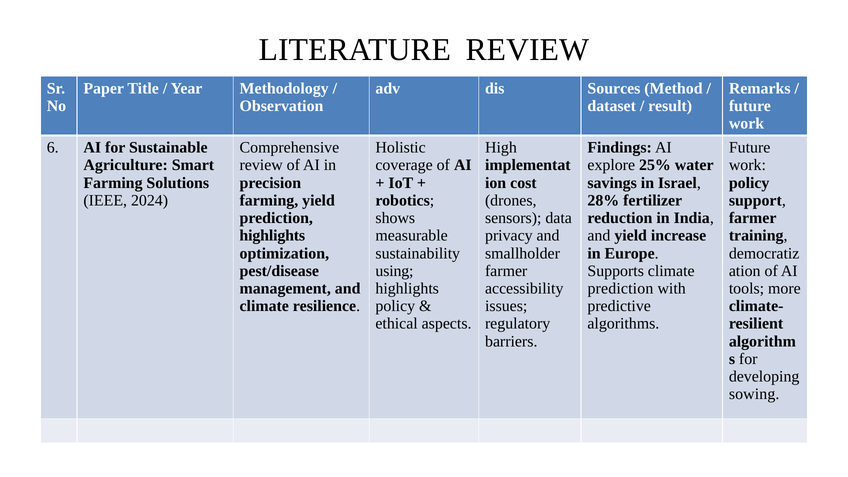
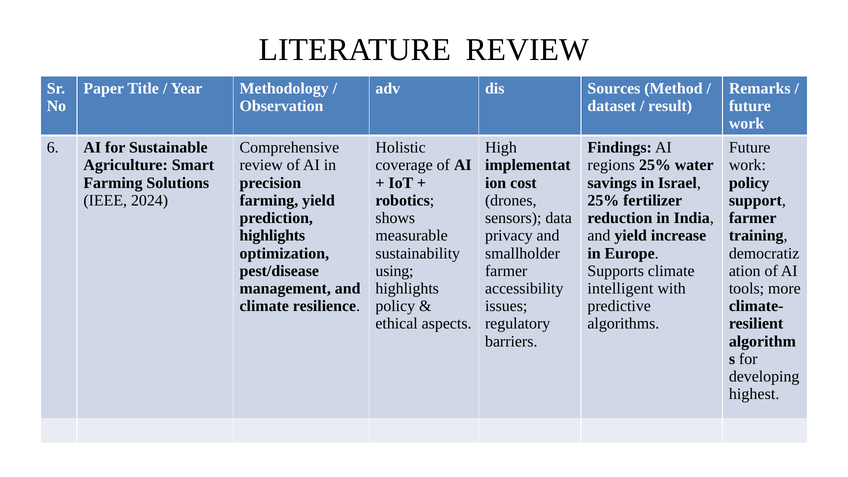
explore: explore -> regions
28% at (603, 200): 28% -> 25%
prediction at (620, 288): prediction -> intelligent
sowing: sowing -> highest
